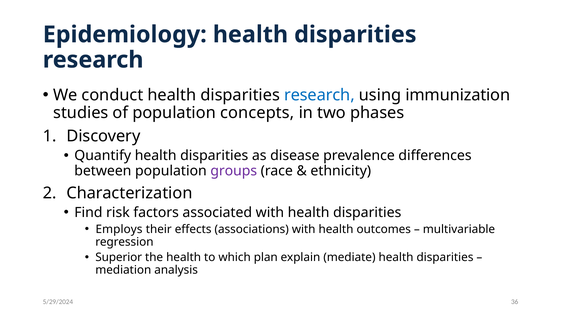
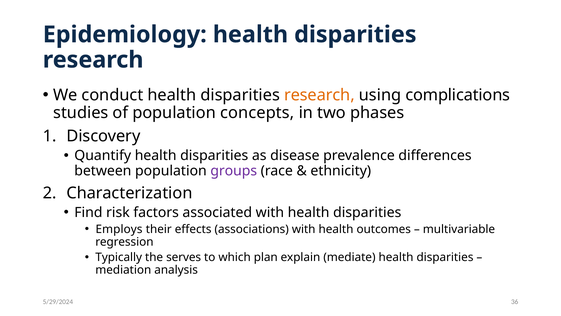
research at (319, 95) colour: blue -> orange
immunization: immunization -> complications
Superior: Superior -> Typically
the health: health -> serves
